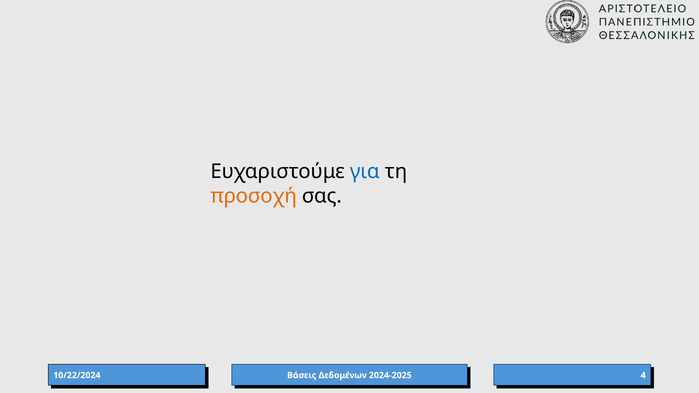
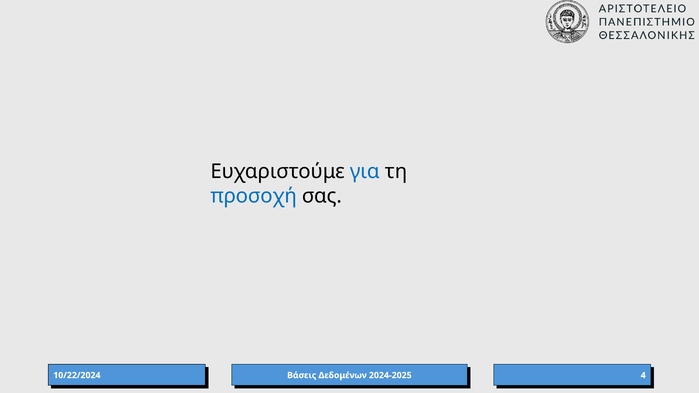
προσοχή colour: orange -> blue
